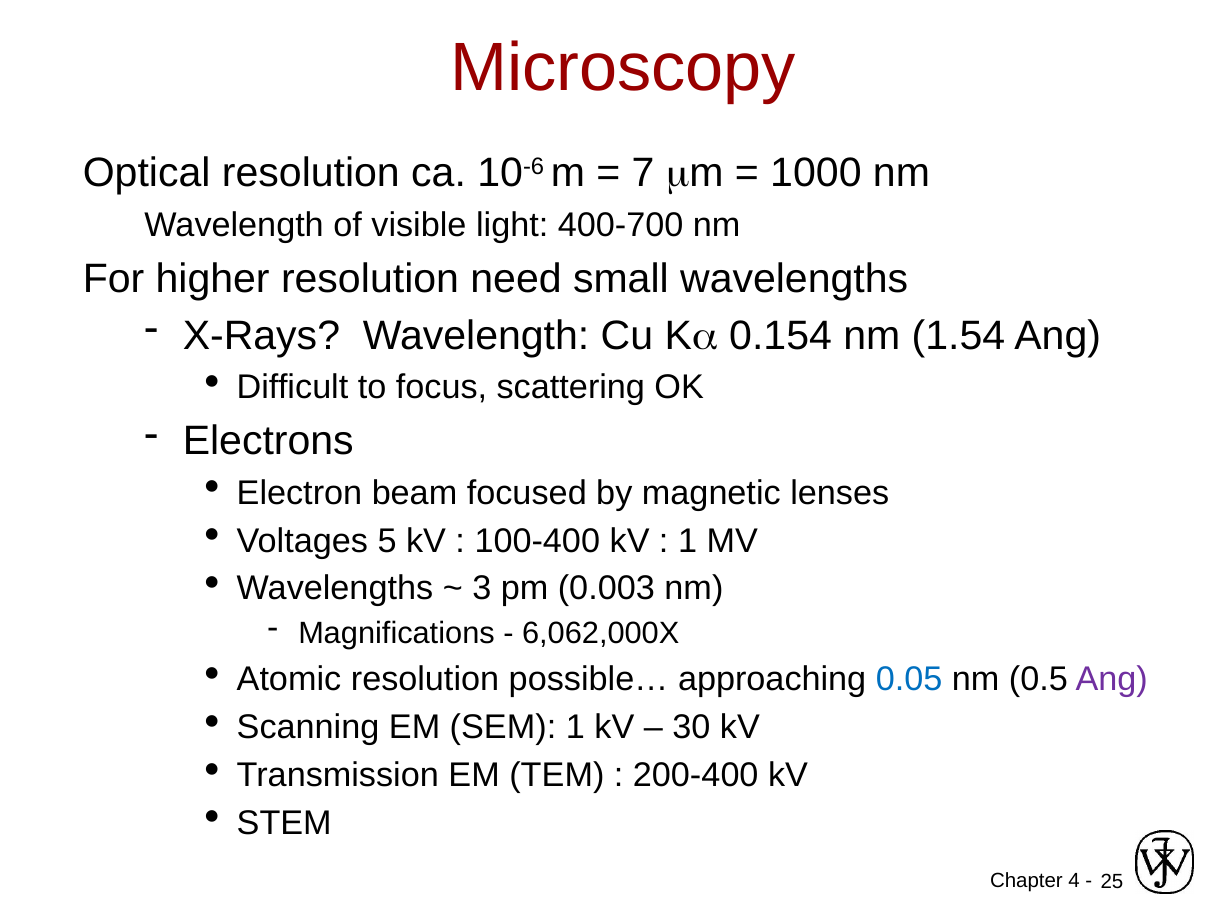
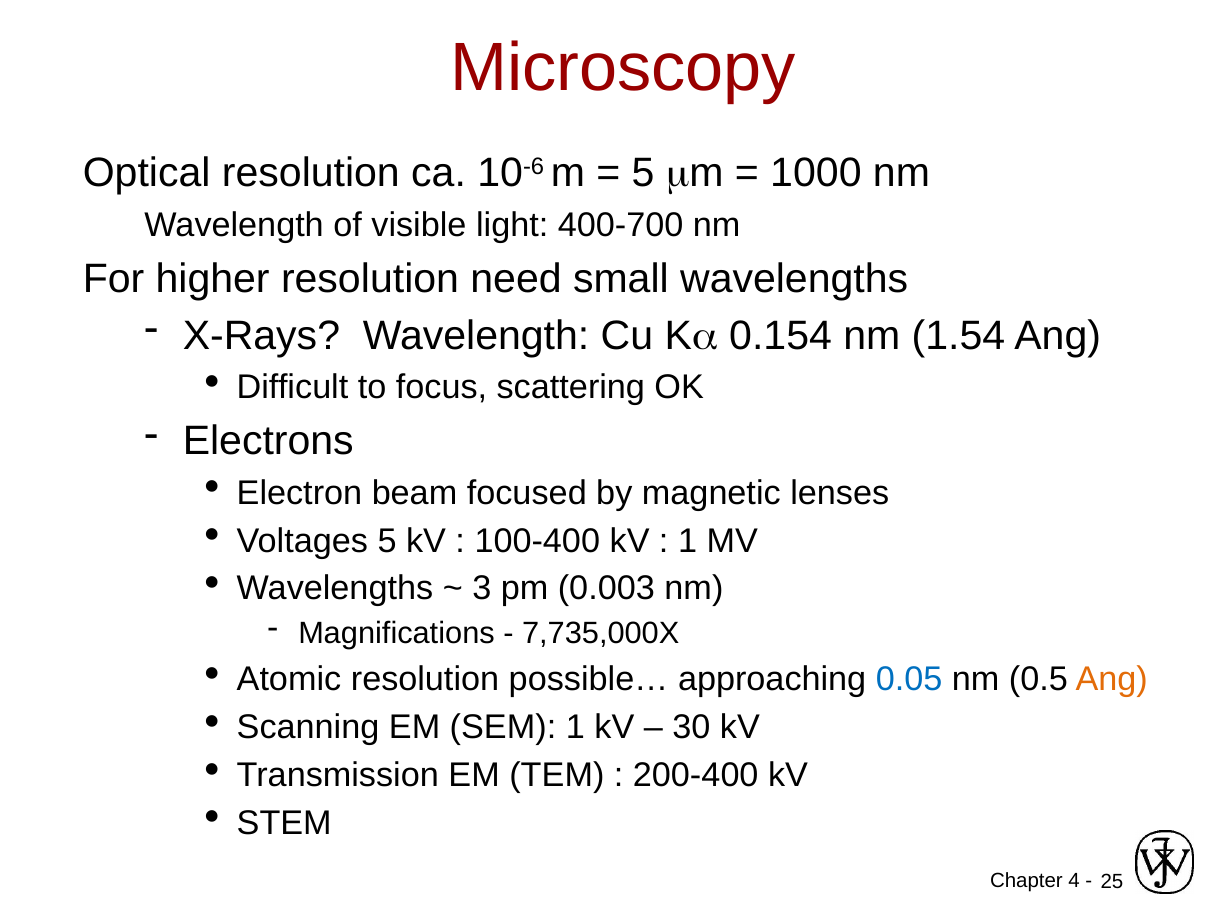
7 at (643, 173): 7 -> 5
6,062,000X: 6,062,000X -> 7,735,000X
Ang at (1112, 680) colour: purple -> orange
